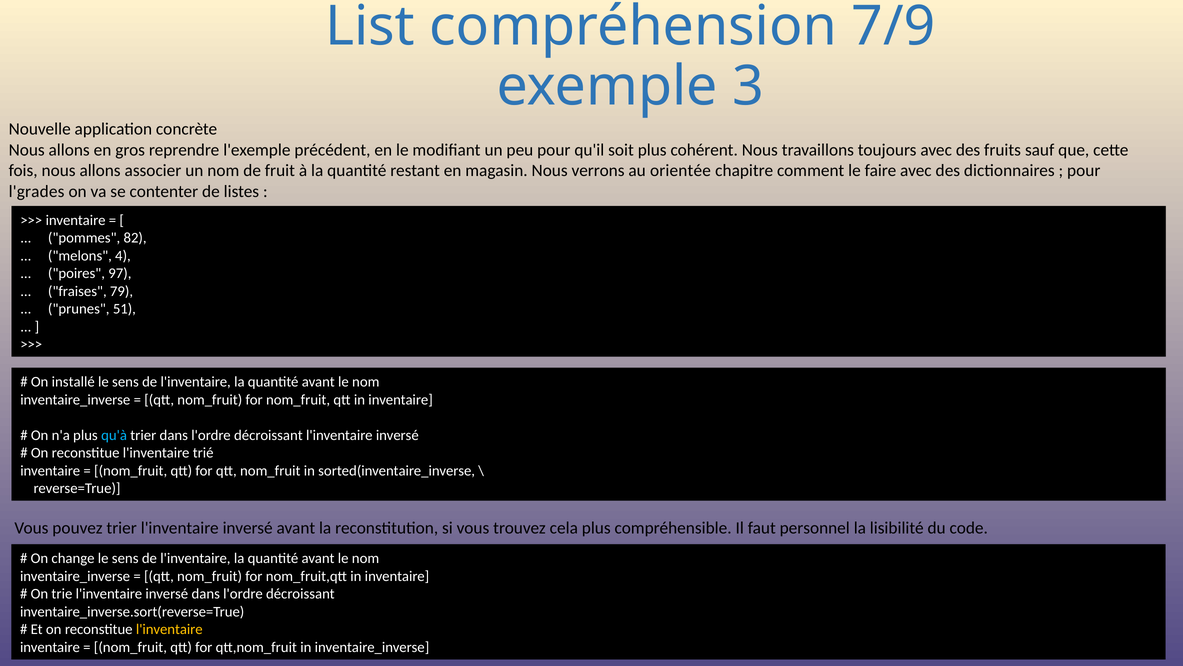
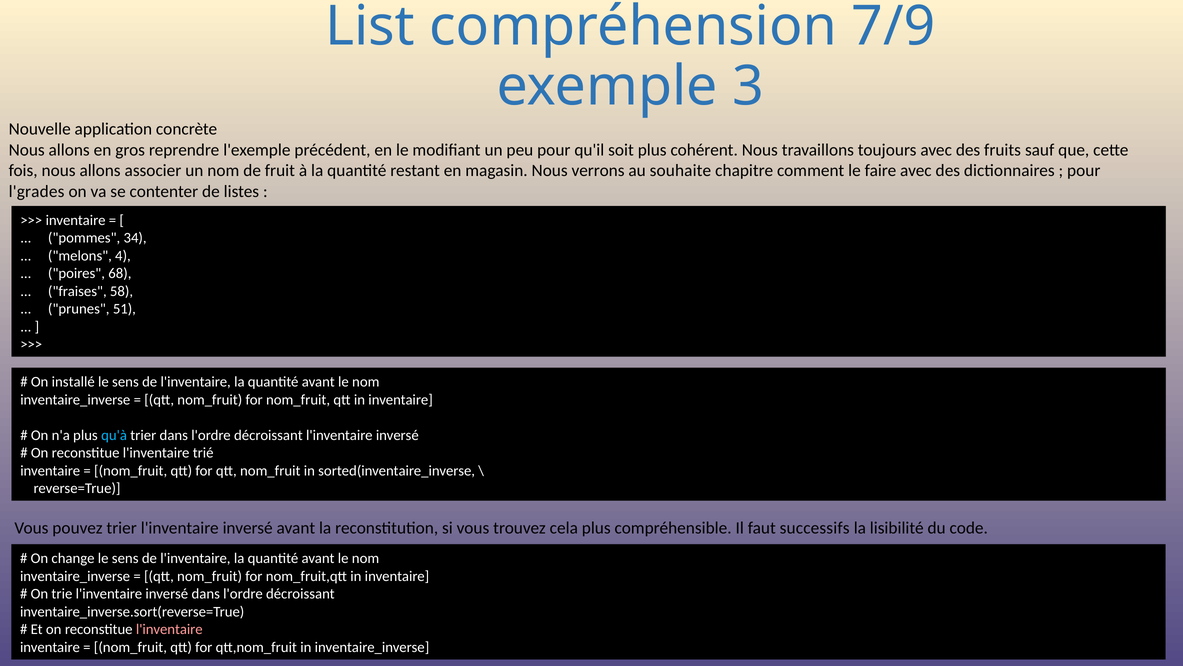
orientée: orientée -> souhaite
82: 82 -> 34
97: 97 -> 68
79: 79 -> 58
personnel: personnel -> successifs
l'inventaire at (169, 629) colour: yellow -> pink
